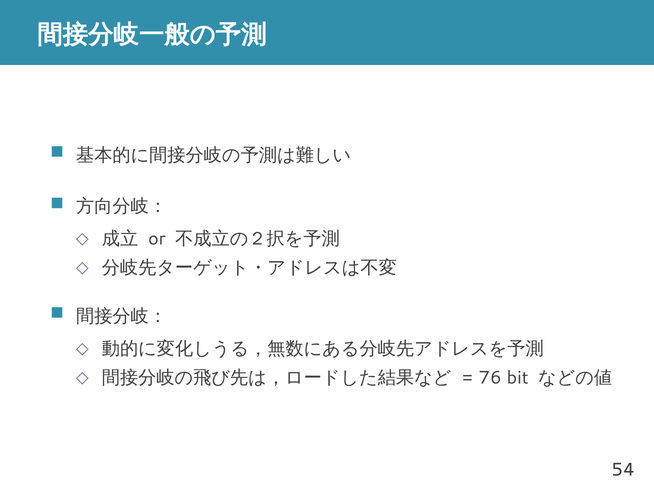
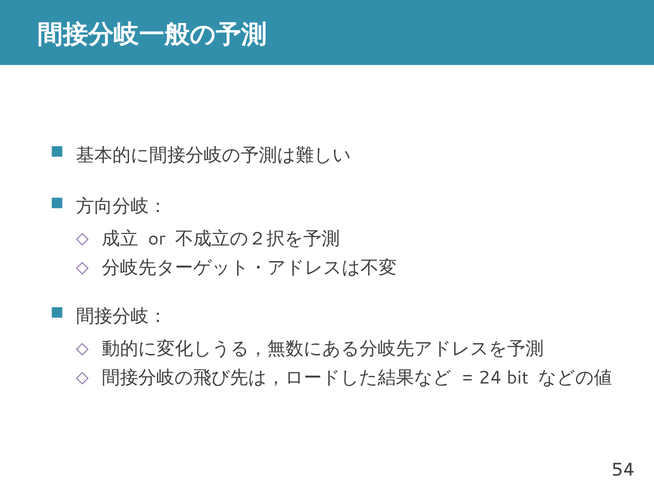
76: 76 -> 24
